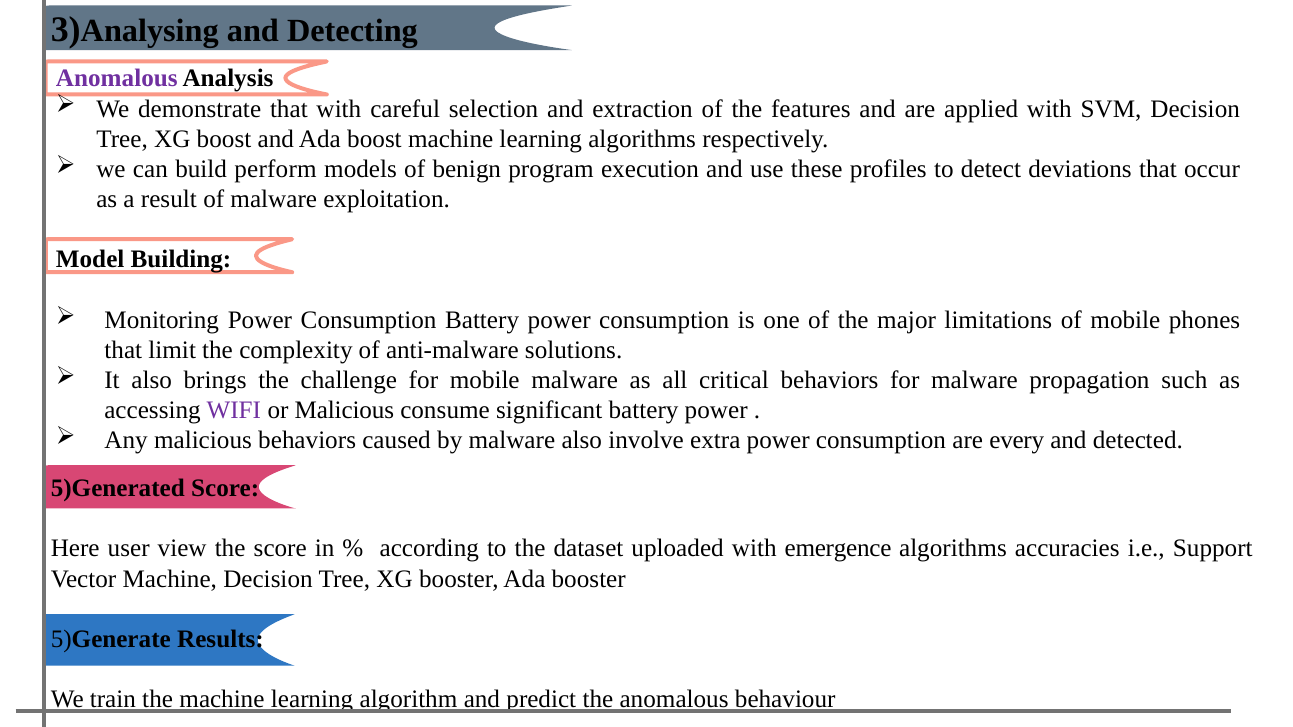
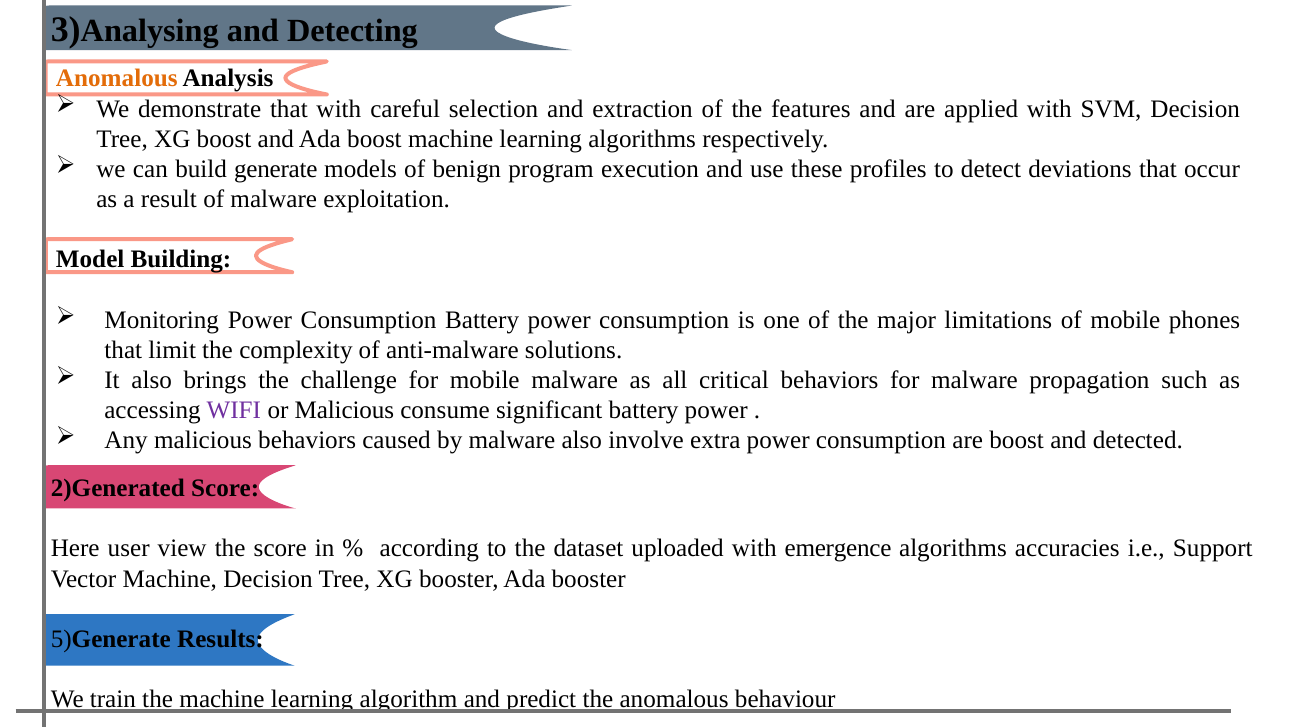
Anomalous at (117, 79) colour: purple -> orange
perform: perform -> generate
are every: every -> boost
5)Generated: 5)Generated -> 2)Generated
